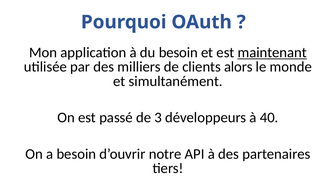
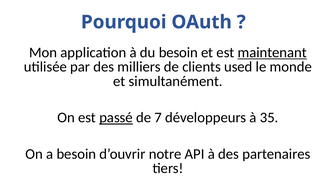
alors: alors -> used
passé underline: none -> present
3: 3 -> 7
40: 40 -> 35
